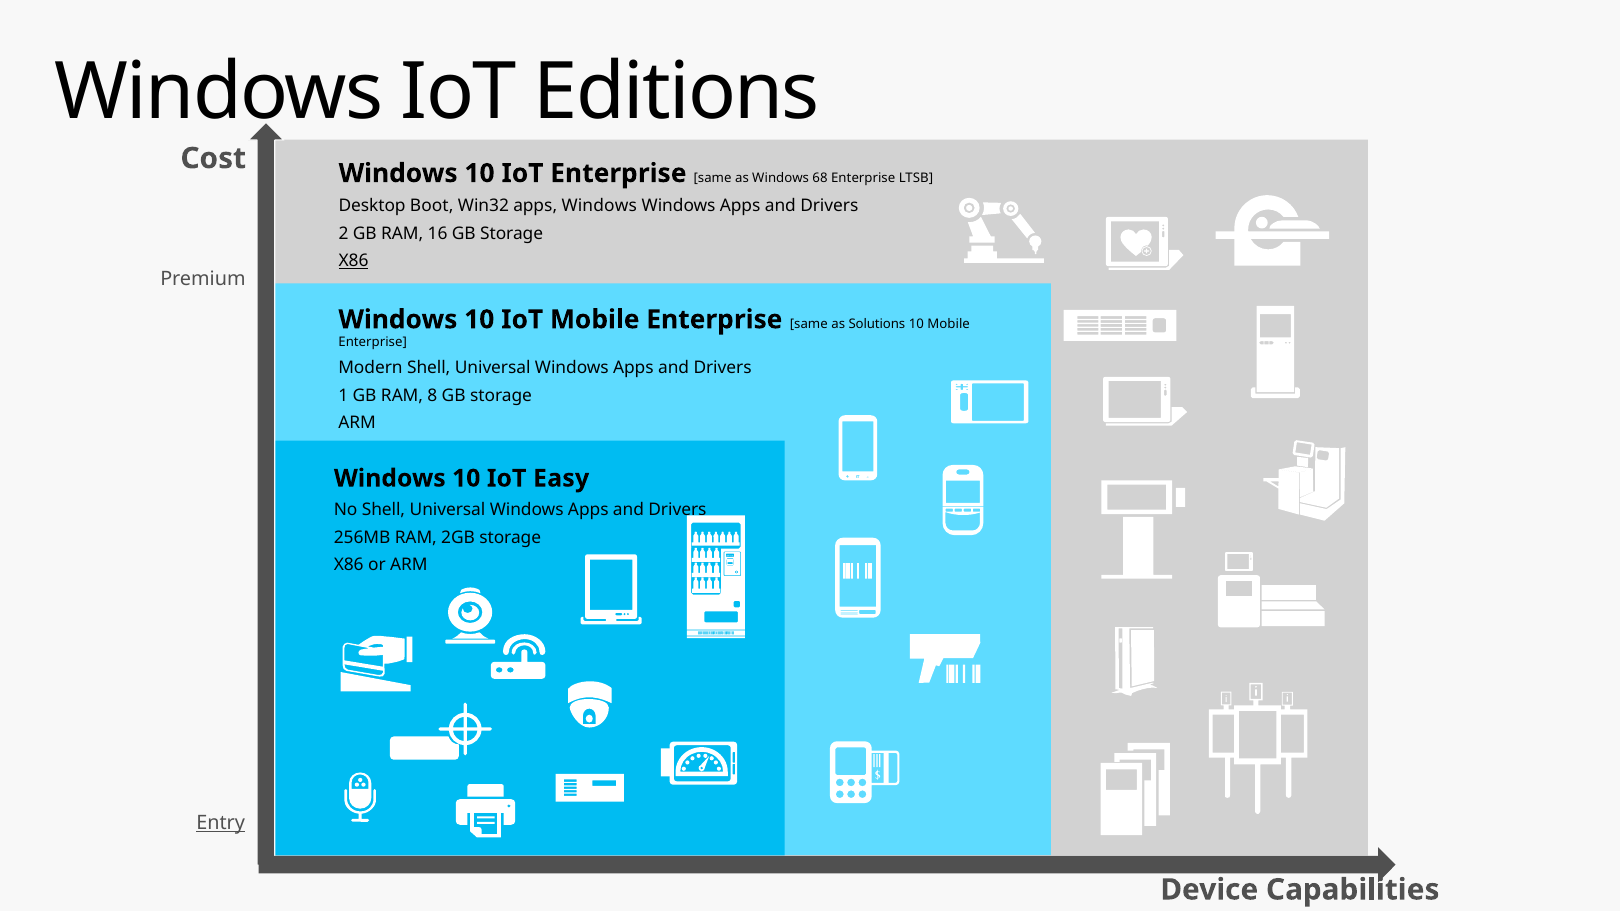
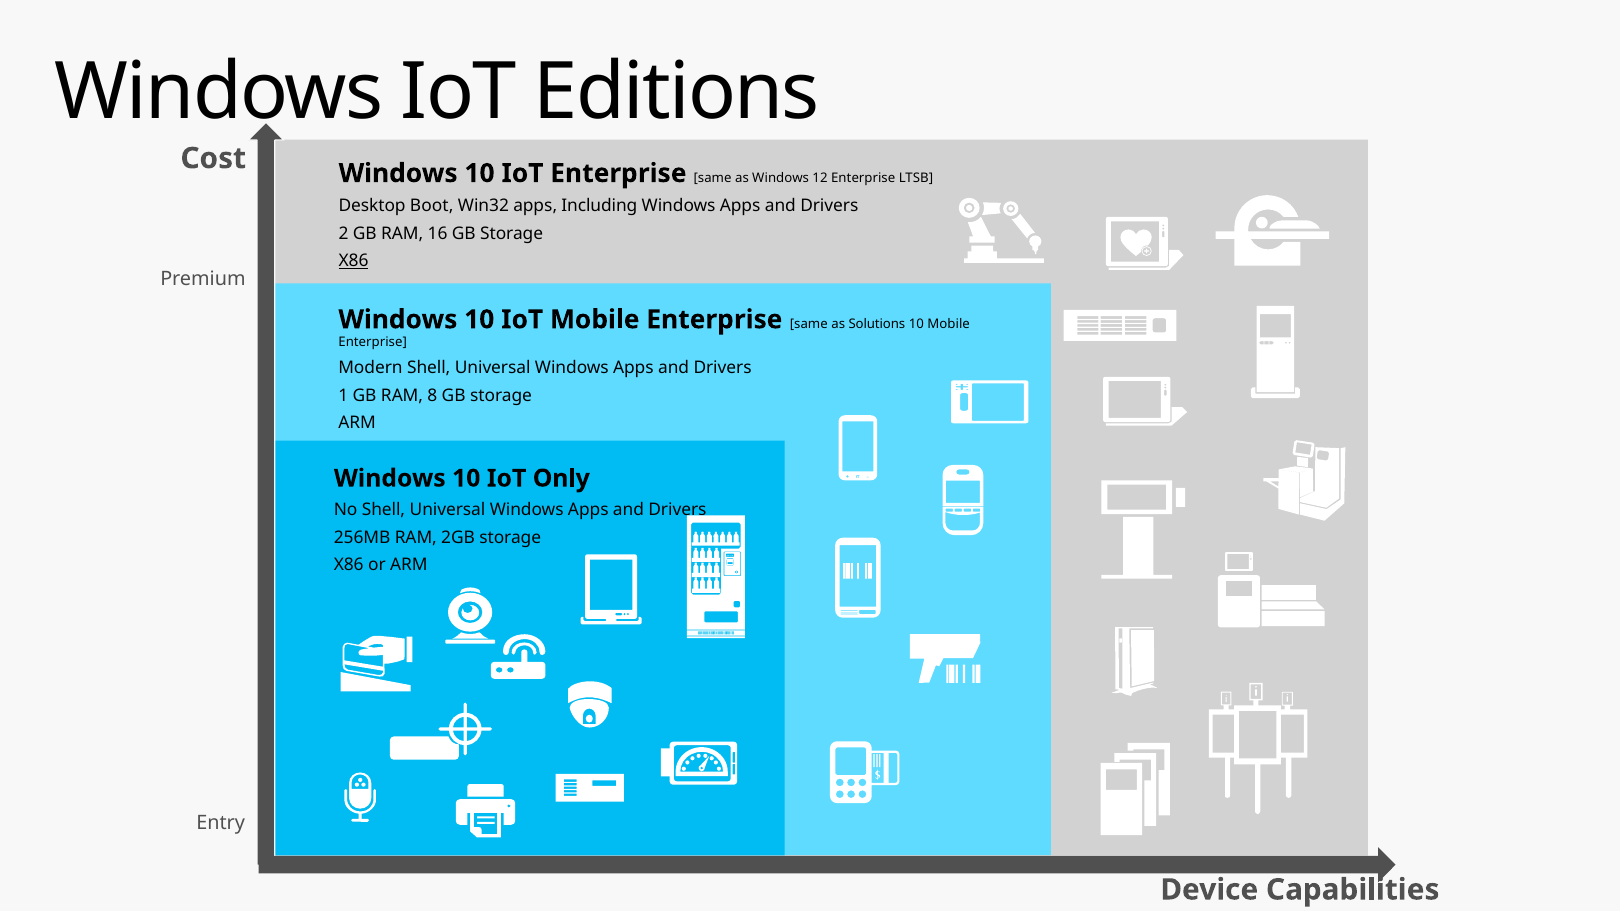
68: 68 -> 12
apps Windows: Windows -> Including
Easy: Easy -> Only
Entry underline: present -> none
